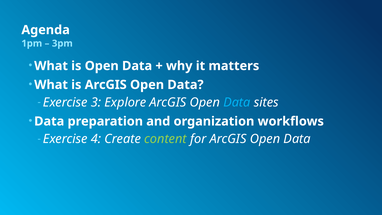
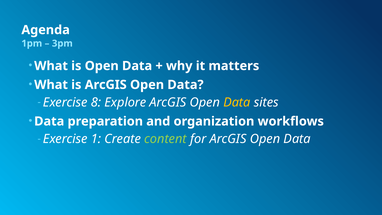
3: 3 -> 8
Data at (237, 102) colour: light blue -> yellow
4: 4 -> 1
